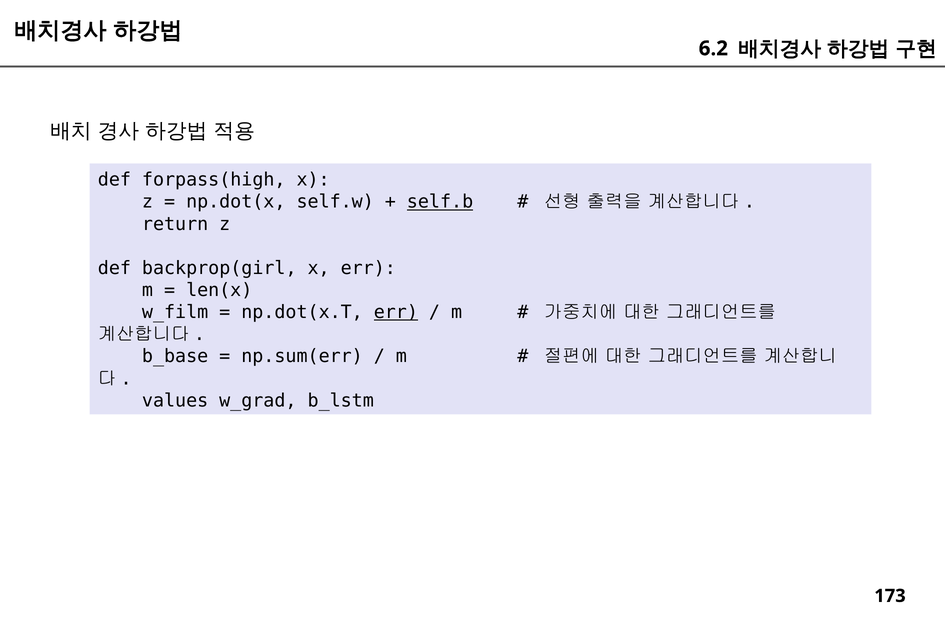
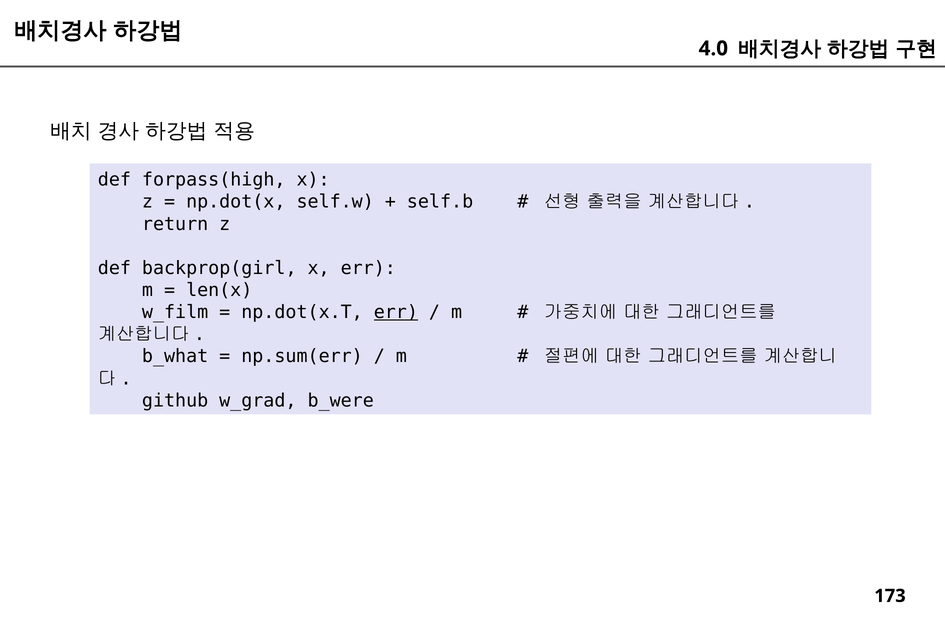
6.2: 6.2 -> 4.0
self.b underline: present -> none
b_base: b_base -> b_what
values: values -> github
b_lstm: b_lstm -> b_were
